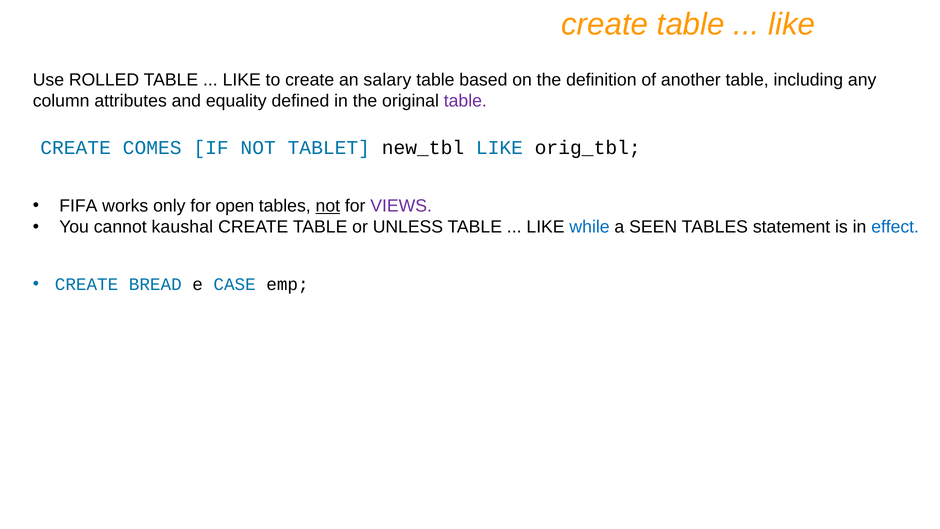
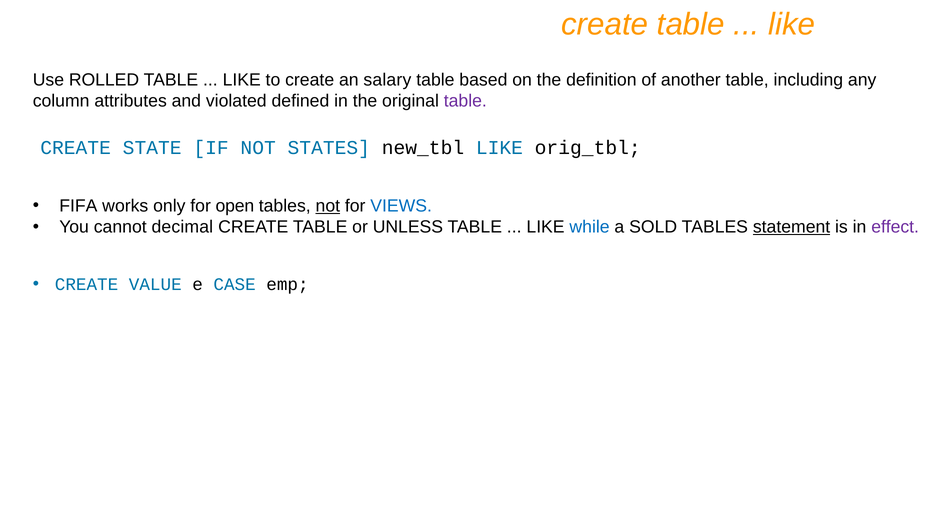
equality: equality -> violated
COMES: COMES -> STATE
TABLET: TABLET -> STATES
VIEWS colour: purple -> blue
kaushal: kaushal -> decimal
SEEN: SEEN -> SOLD
statement underline: none -> present
effect colour: blue -> purple
BREAD: BREAD -> VALUE
